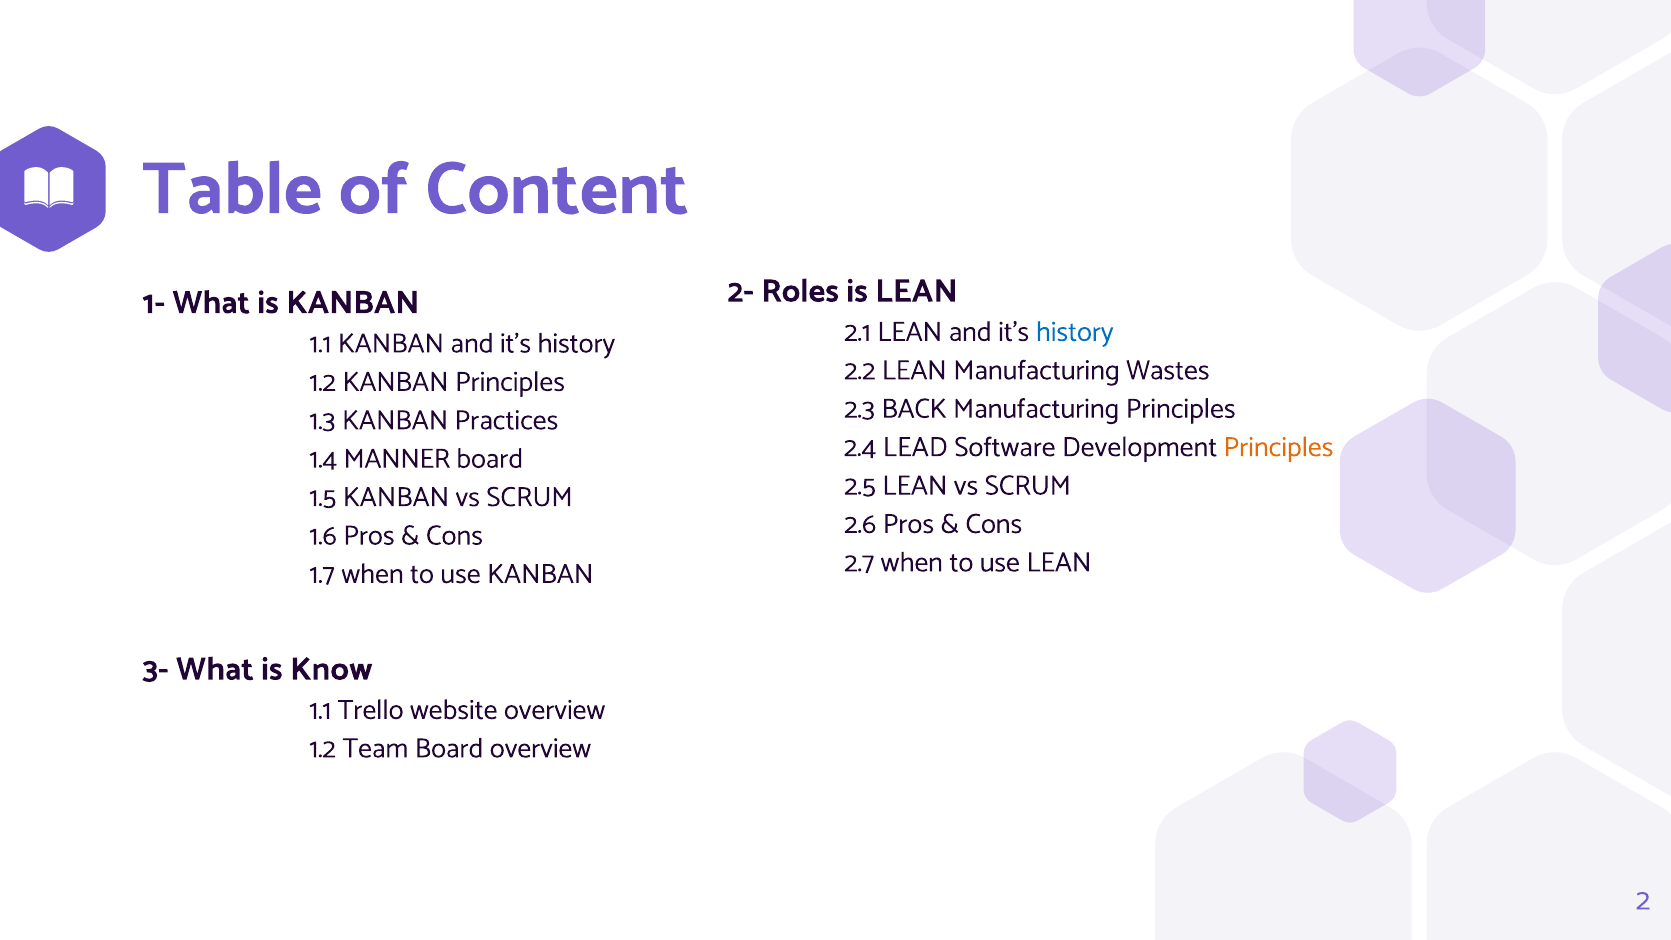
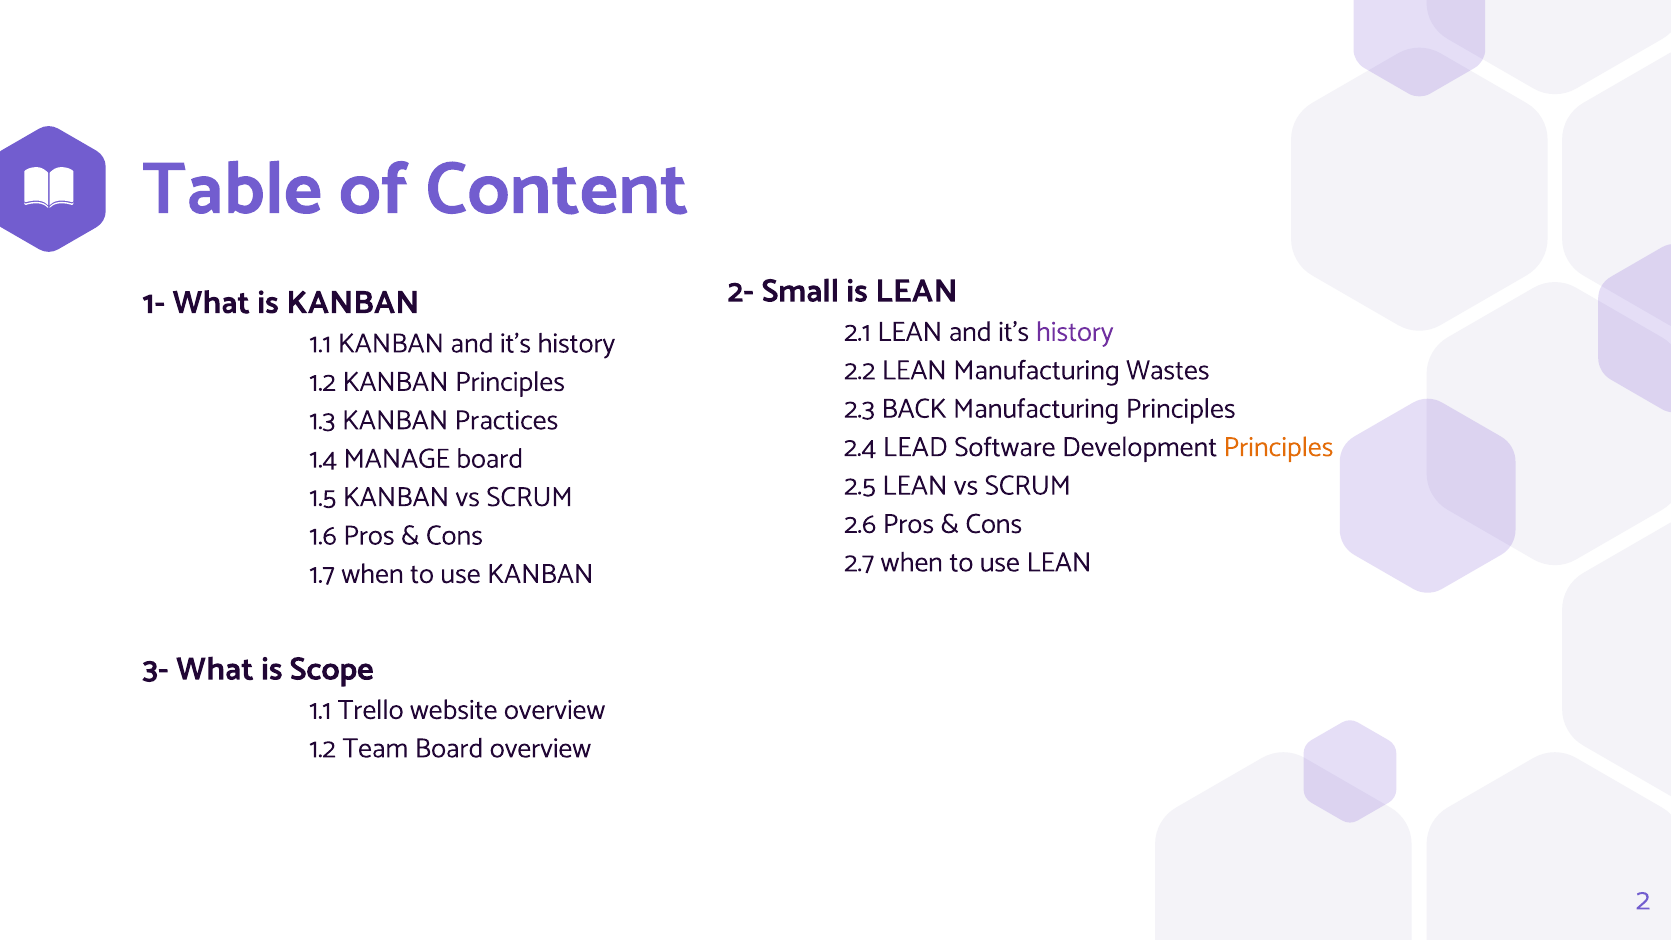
Roles: Roles -> Small
history at (1075, 332) colour: blue -> purple
MANNER: MANNER -> MANAGE
Know: Know -> Scope
